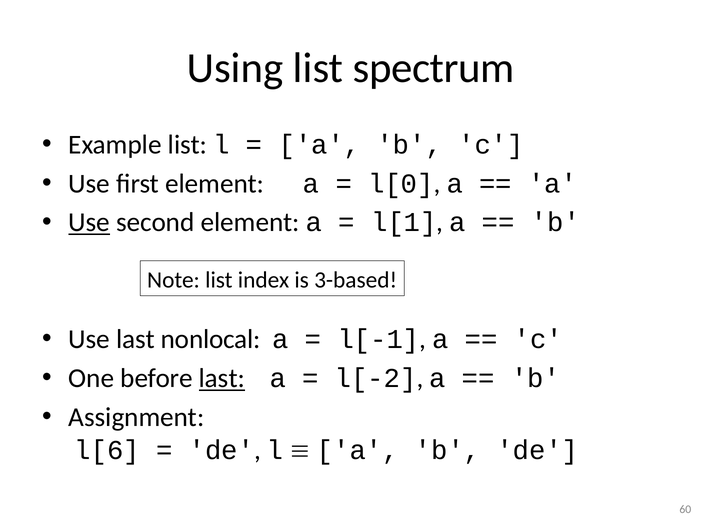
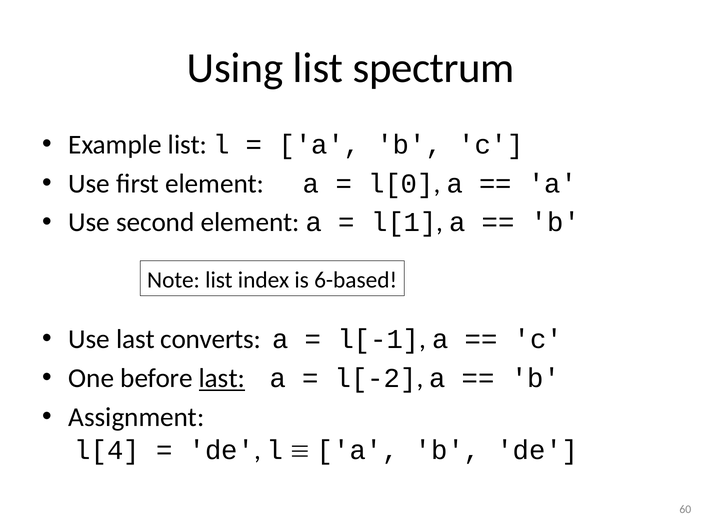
Use at (89, 222) underline: present -> none
3-based: 3-based -> 6-based
nonlocal: nonlocal -> converts
l[6: l[6 -> l[4
